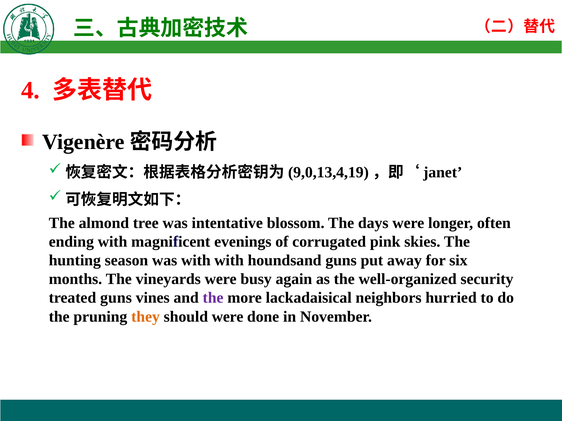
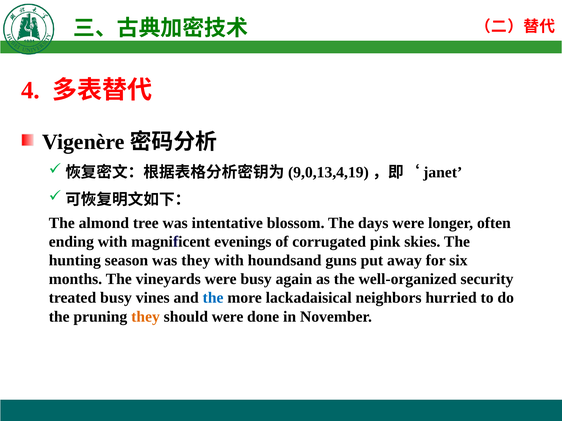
was with: with -> they
treated guns: guns -> busy
the at (213, 298) colour: purple -> blue
